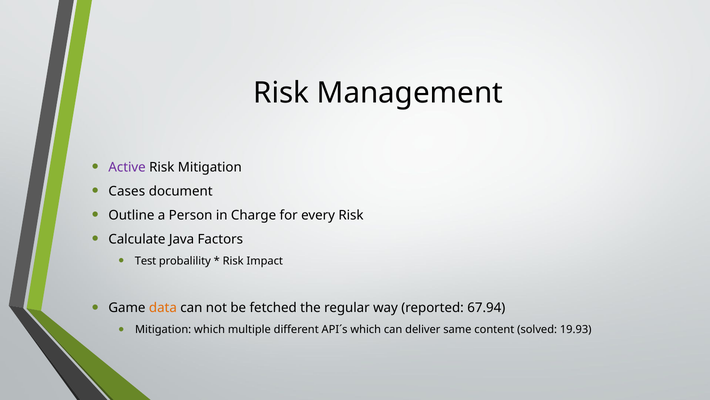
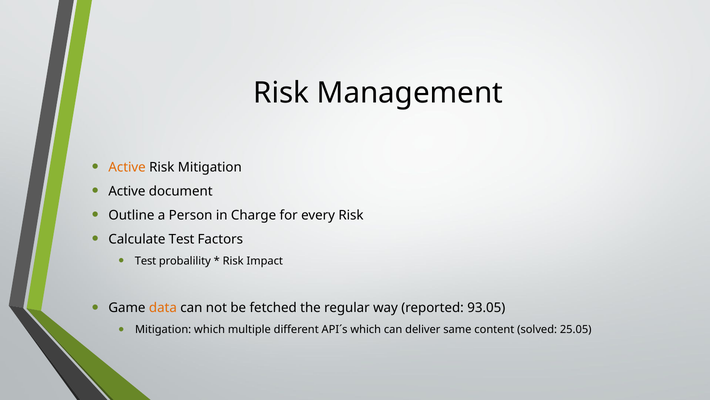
Active at (127, 167) colour: purple -> orange
Cases at (127, 191): Cases -> Active
Calculate Java: Java -> Test
67.94: 67.94 -> 93.05
19.93: 19.93 -> 25.05
